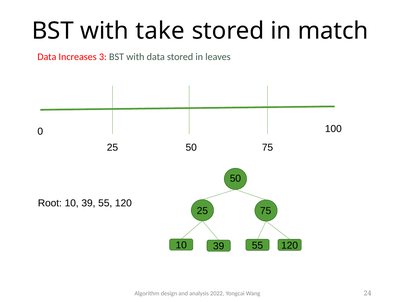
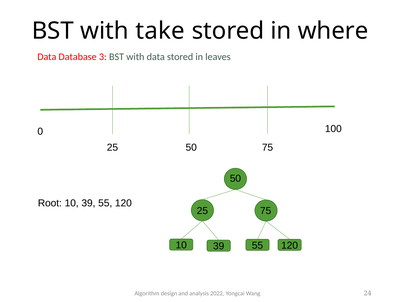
match: match -> where
Increases: Increases -> Database
